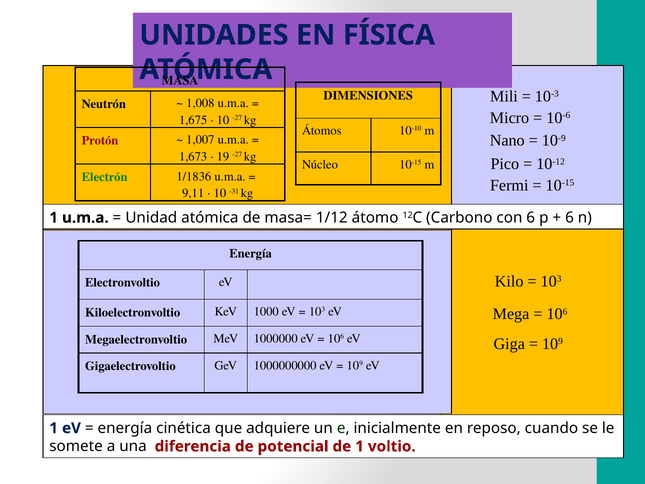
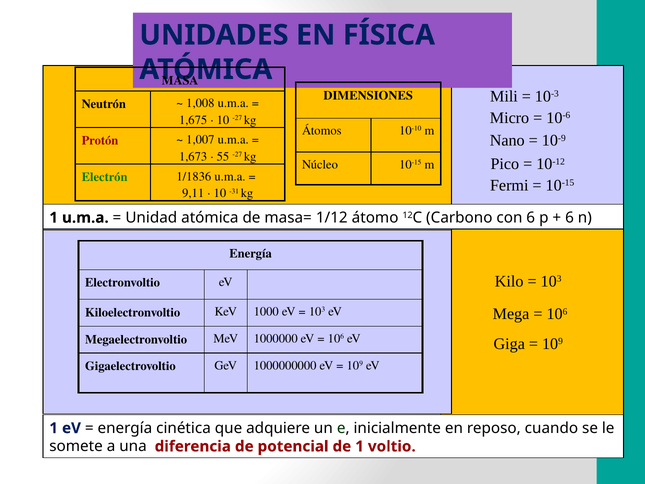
19: 19 -> 55
